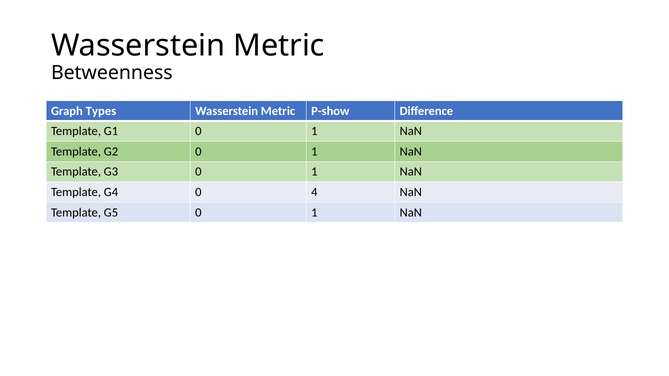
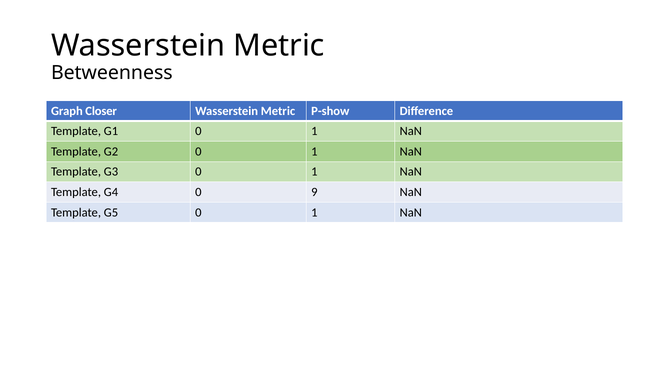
Types: Types -> Closer
4: 4 -> 9
